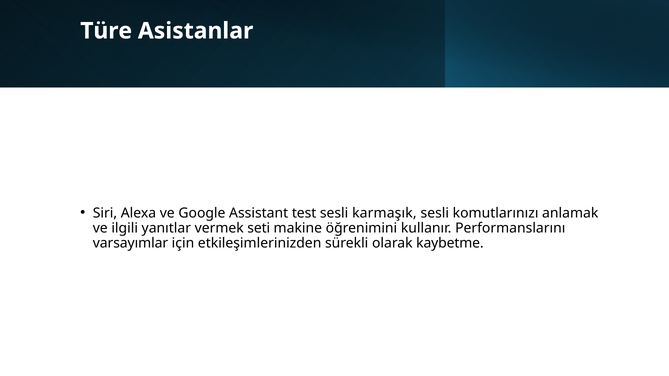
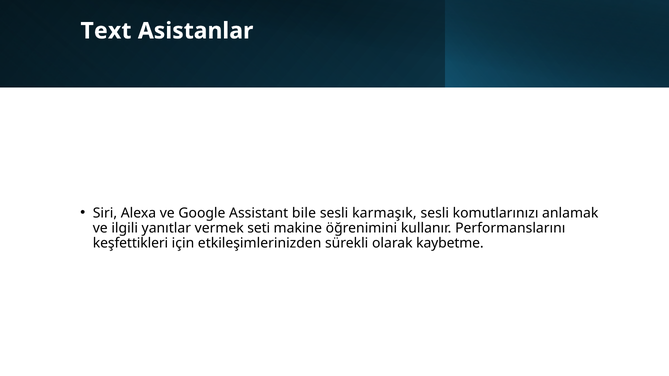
Türe: Türe -> Text
test: test -> bile
varsayımlar: varsayımlar -> keşfettikleri
